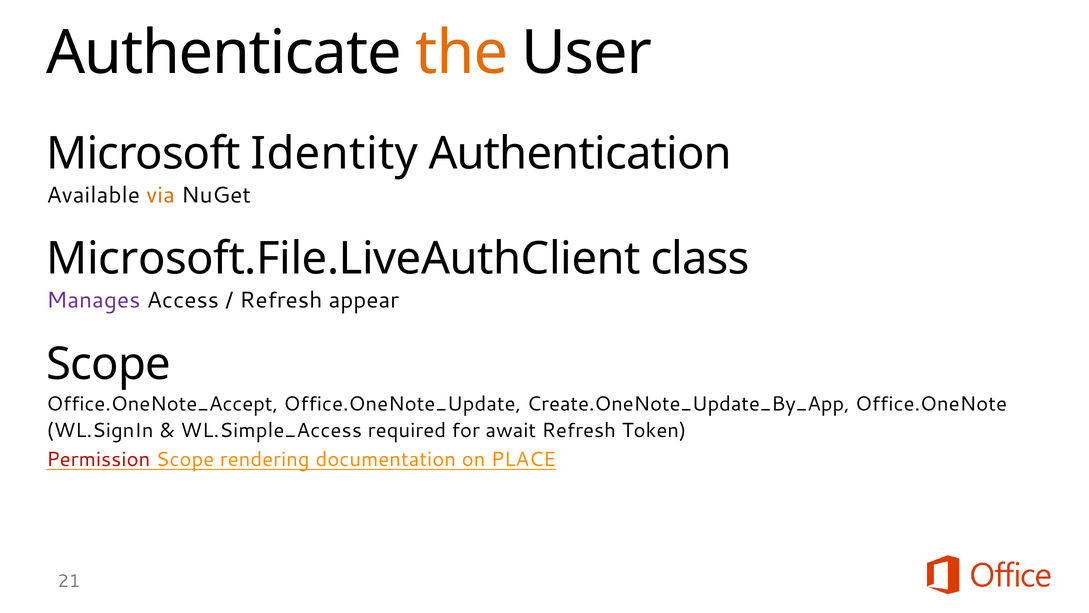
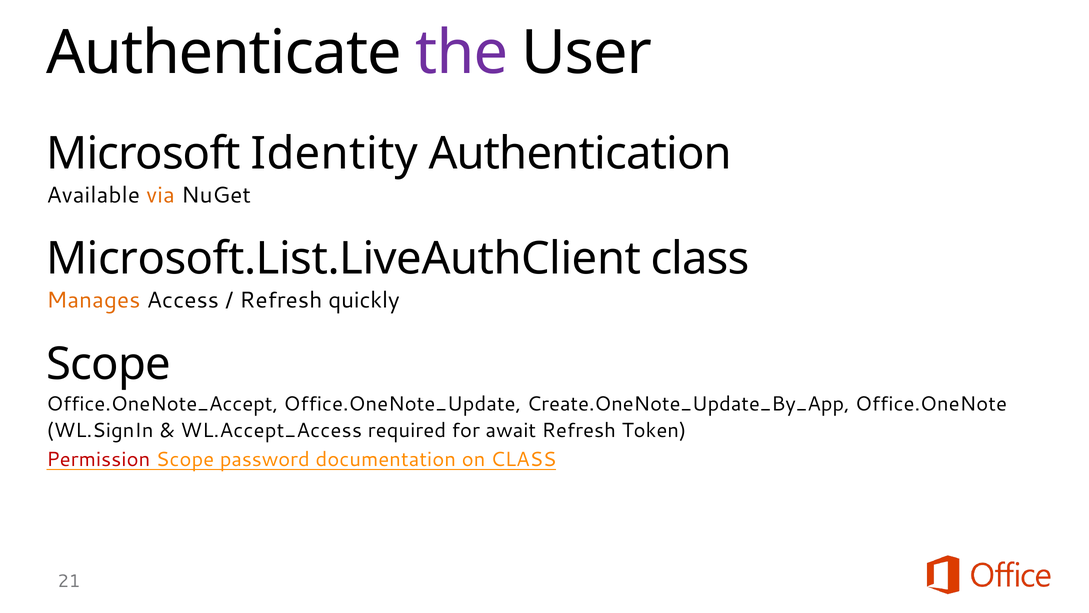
the colour: orange -> purple
Microsoft.File.LiveAuthClient: Microsoft.File.LiveAuthClient -> Microsoft.List.LiveAuthClient
Manages colour: purple -> orange
appear: appear -> quickly
WL.Simple_Access: WL.Simple_Access -> WL.Accept_Access
rendering: rendering -> password
on PLACE: PLACE -> CLASS
